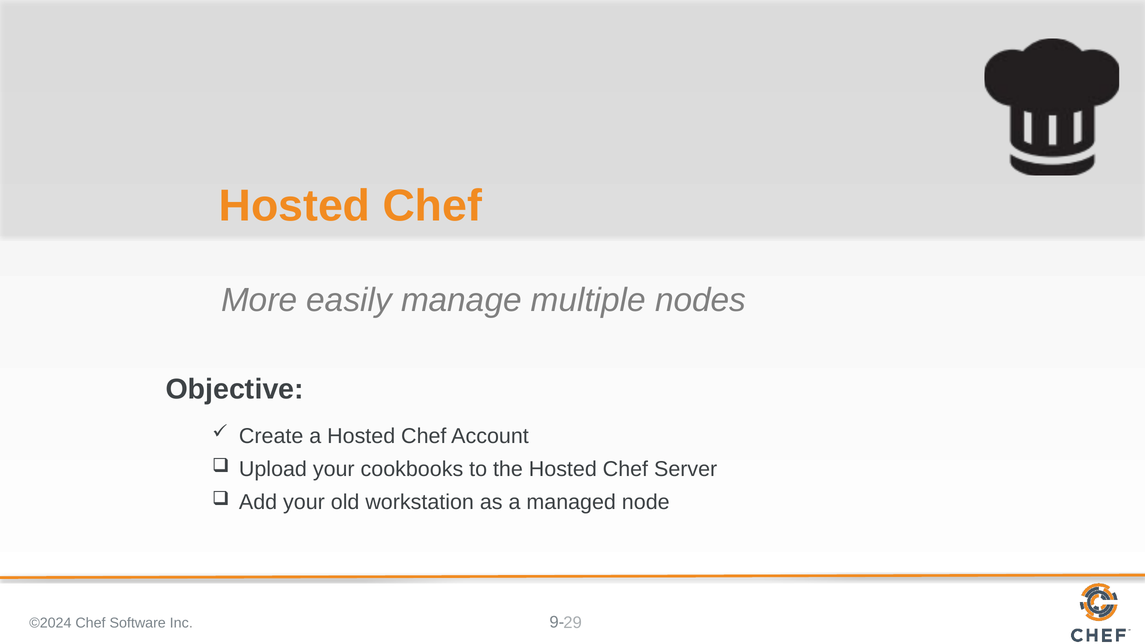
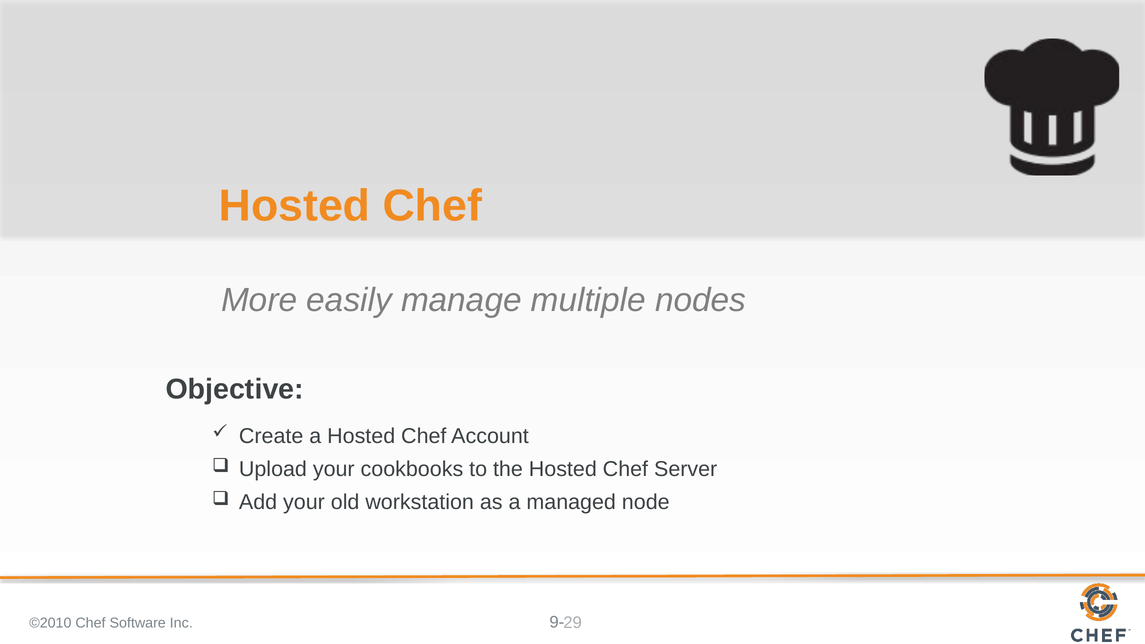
©2024: ©2024 -> ©2010
